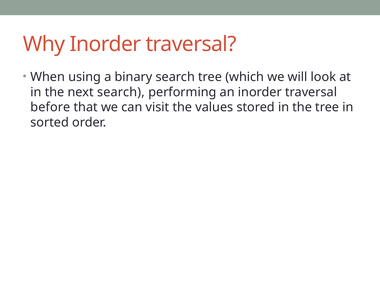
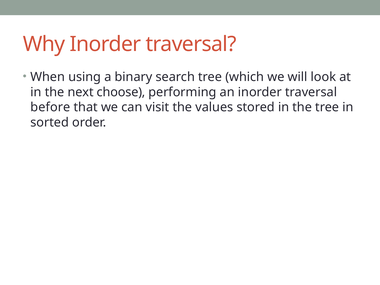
next search: search -> choose
